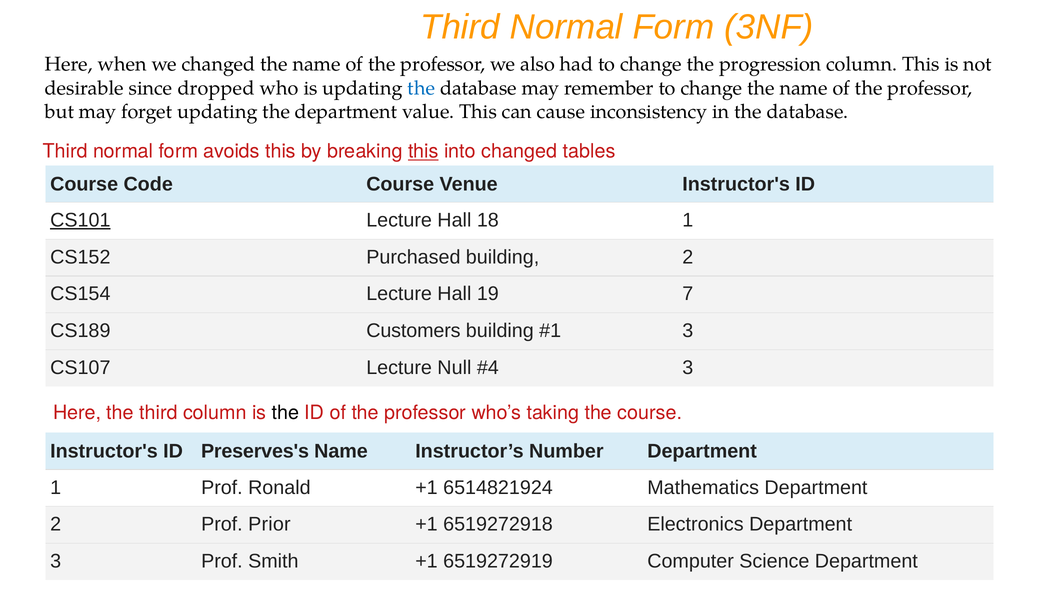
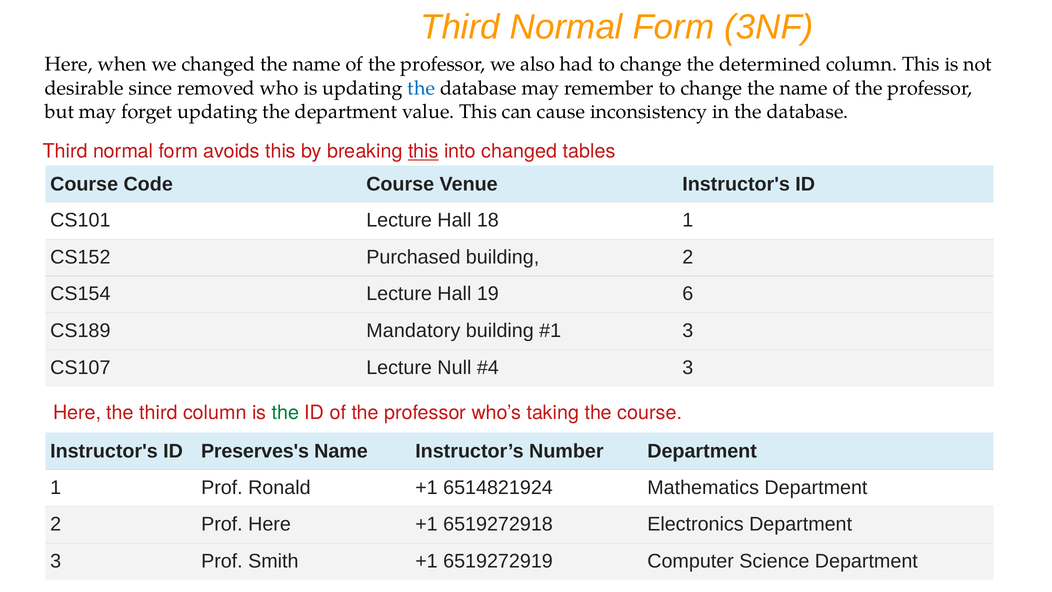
progression: progression -> determined
dropped: dropped -> removed
CS101 underline: present -> none
7: 7 -> 6
Customers: Customers -> Mandatory
the at (285, 412) colour: black -> green
Prof Prior: Prior -> Here
